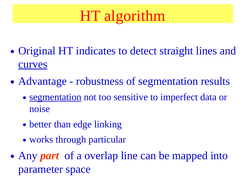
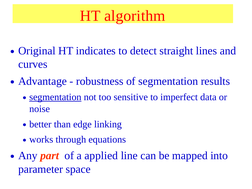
curves underline: present -> none
particular: particular -> equations
overlap: overlap -> applied
